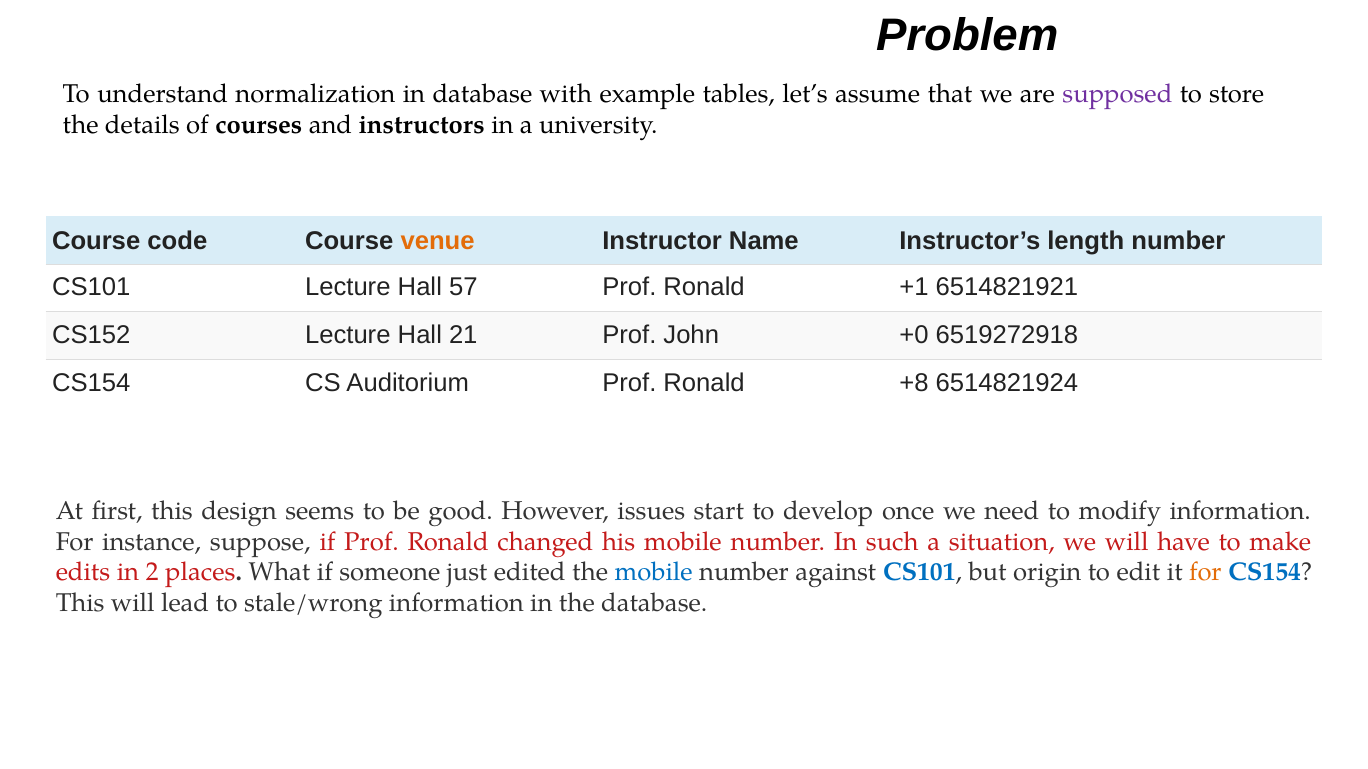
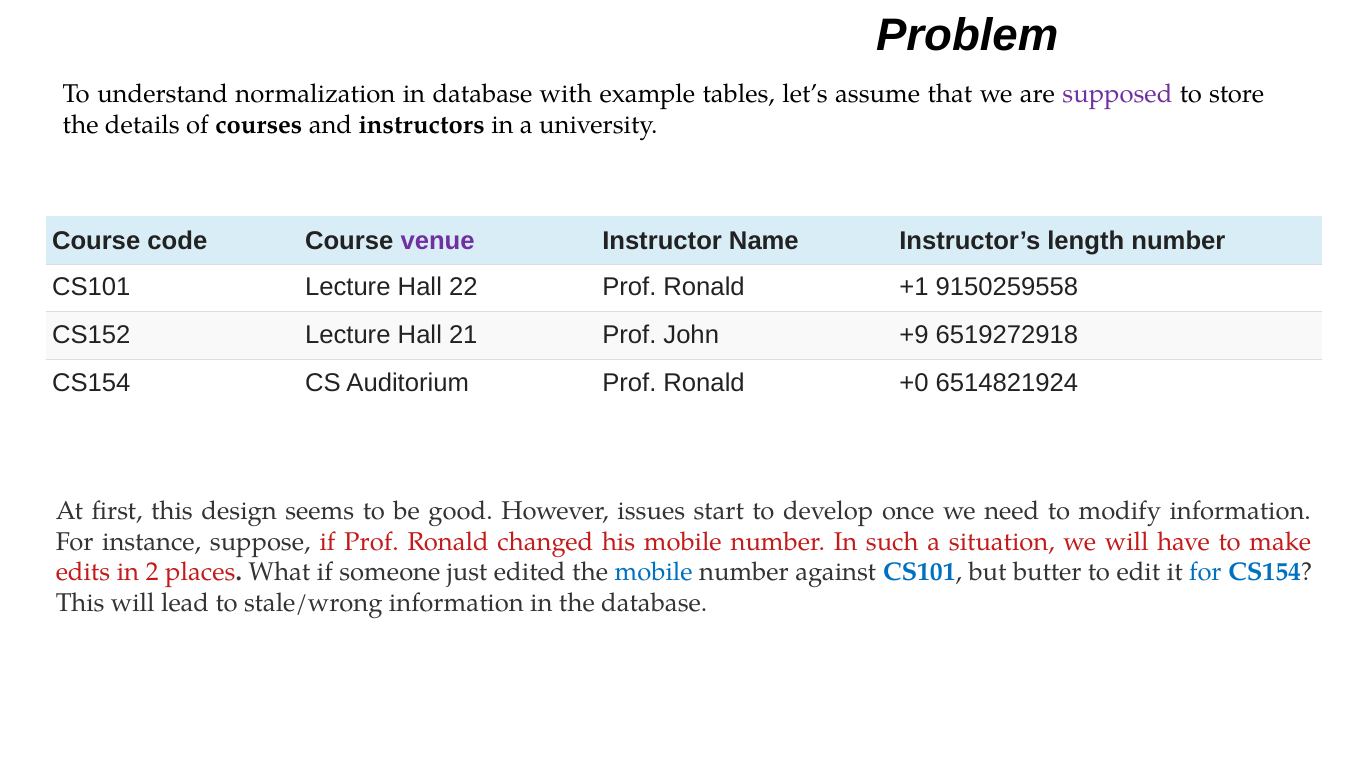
venue colour: orange -> purple
57: 57 -> 22
6514821921: 6514821921 -> 9150259558
+0: +0 -> +9
+8: +8 -> +0
origin: origin -> butter
for at (1205, 573) colour: orange -> blue
